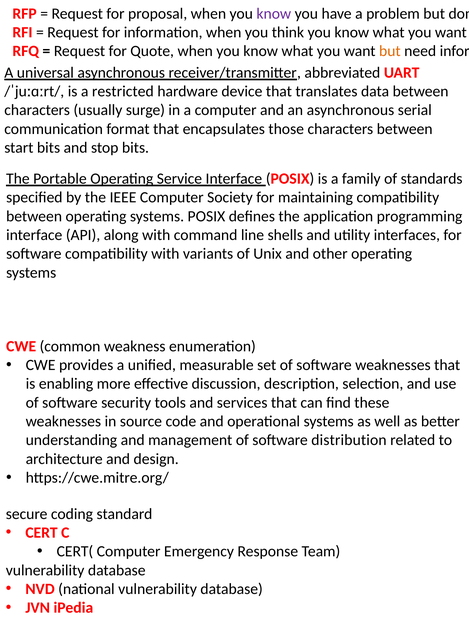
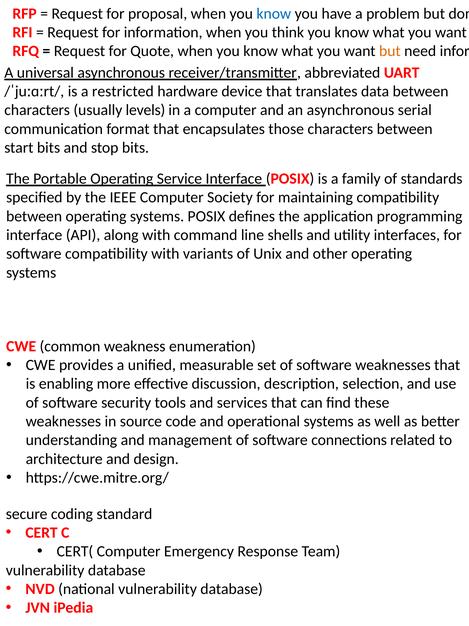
know at (274, 14) colour: purple -> blue
surge: surge -> levels
distribution: distribution -> connections
